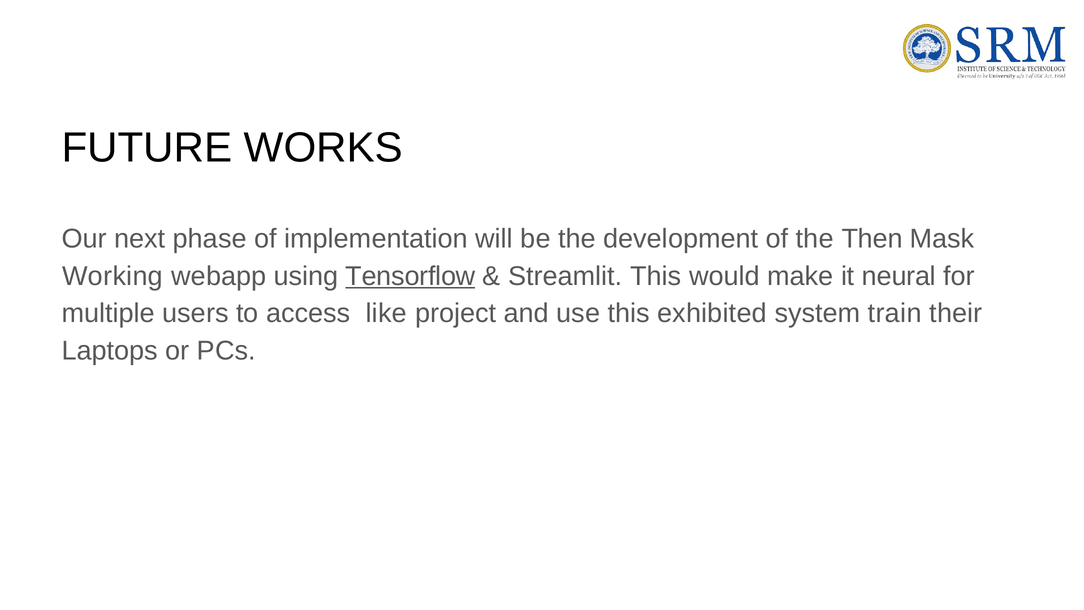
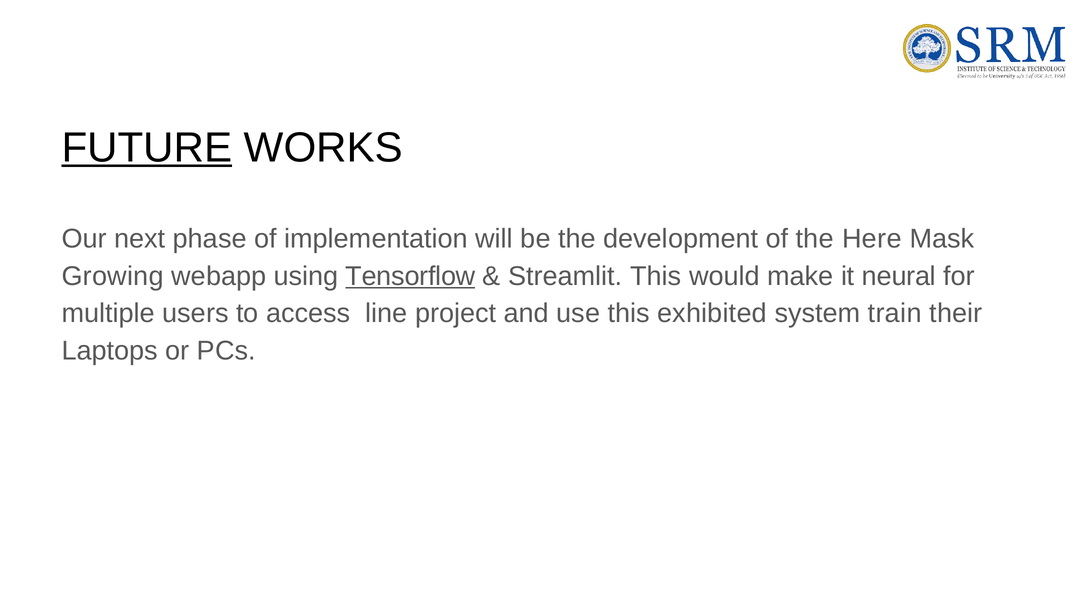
FUTURE underline: none -> present
Then: Then -> Here
Working: Working -> Growing
like: like -> line
